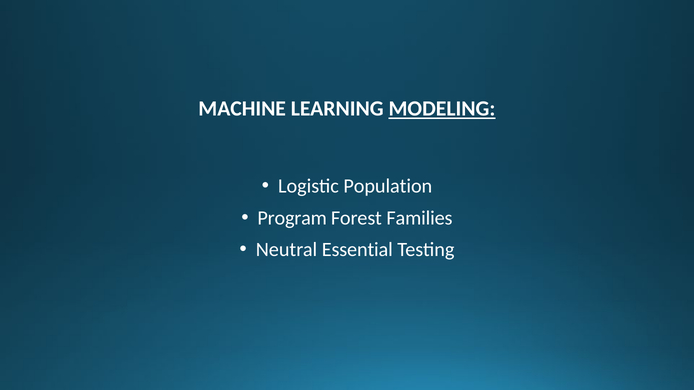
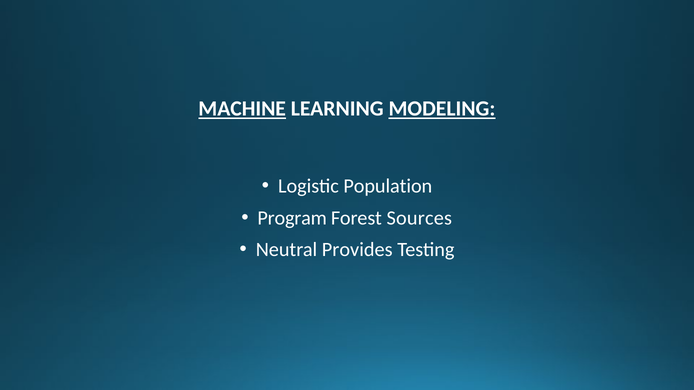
MACHINE underline: none -> present
Families: Families -> Sources
Essential: Essential -> Provides
